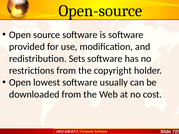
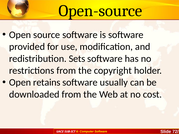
lowest: lowest -> retains
